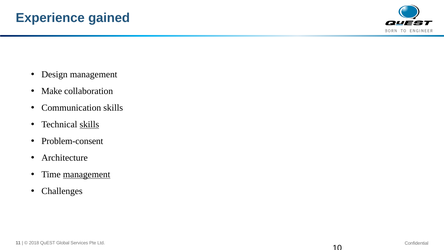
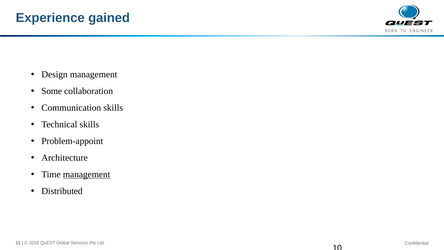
Make: Make -> Some
skills at (89, 124) underline: present -> none
Problem-consent: Problem-consent -> Problem-appoint
Challenges: Challenges -> Distributed
